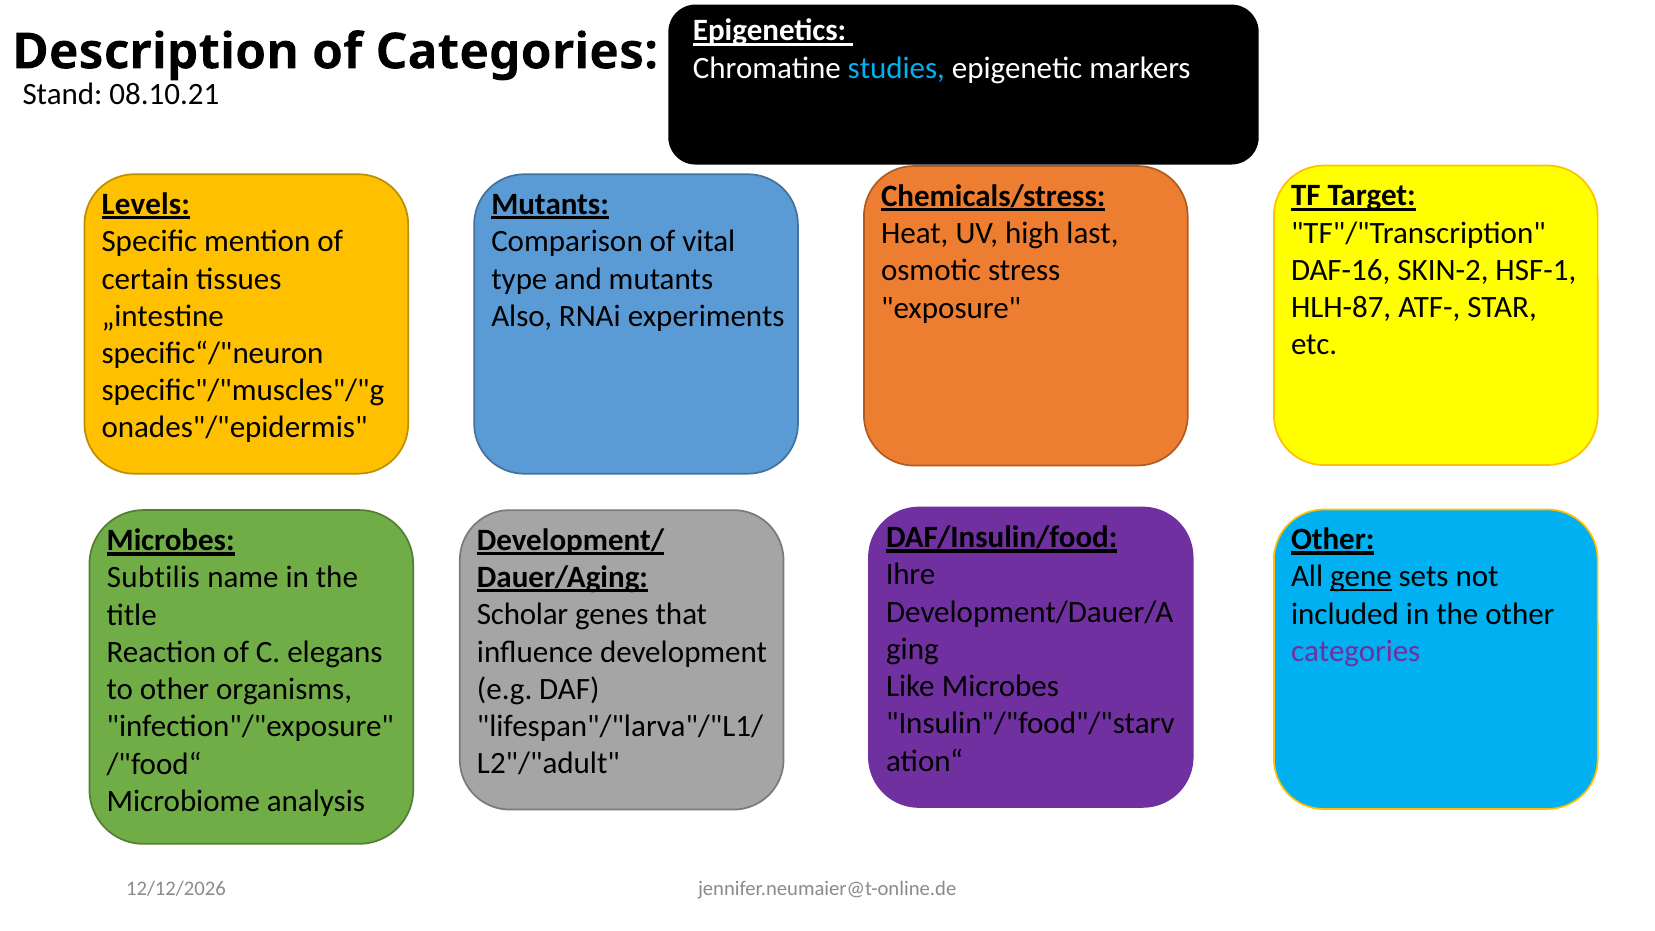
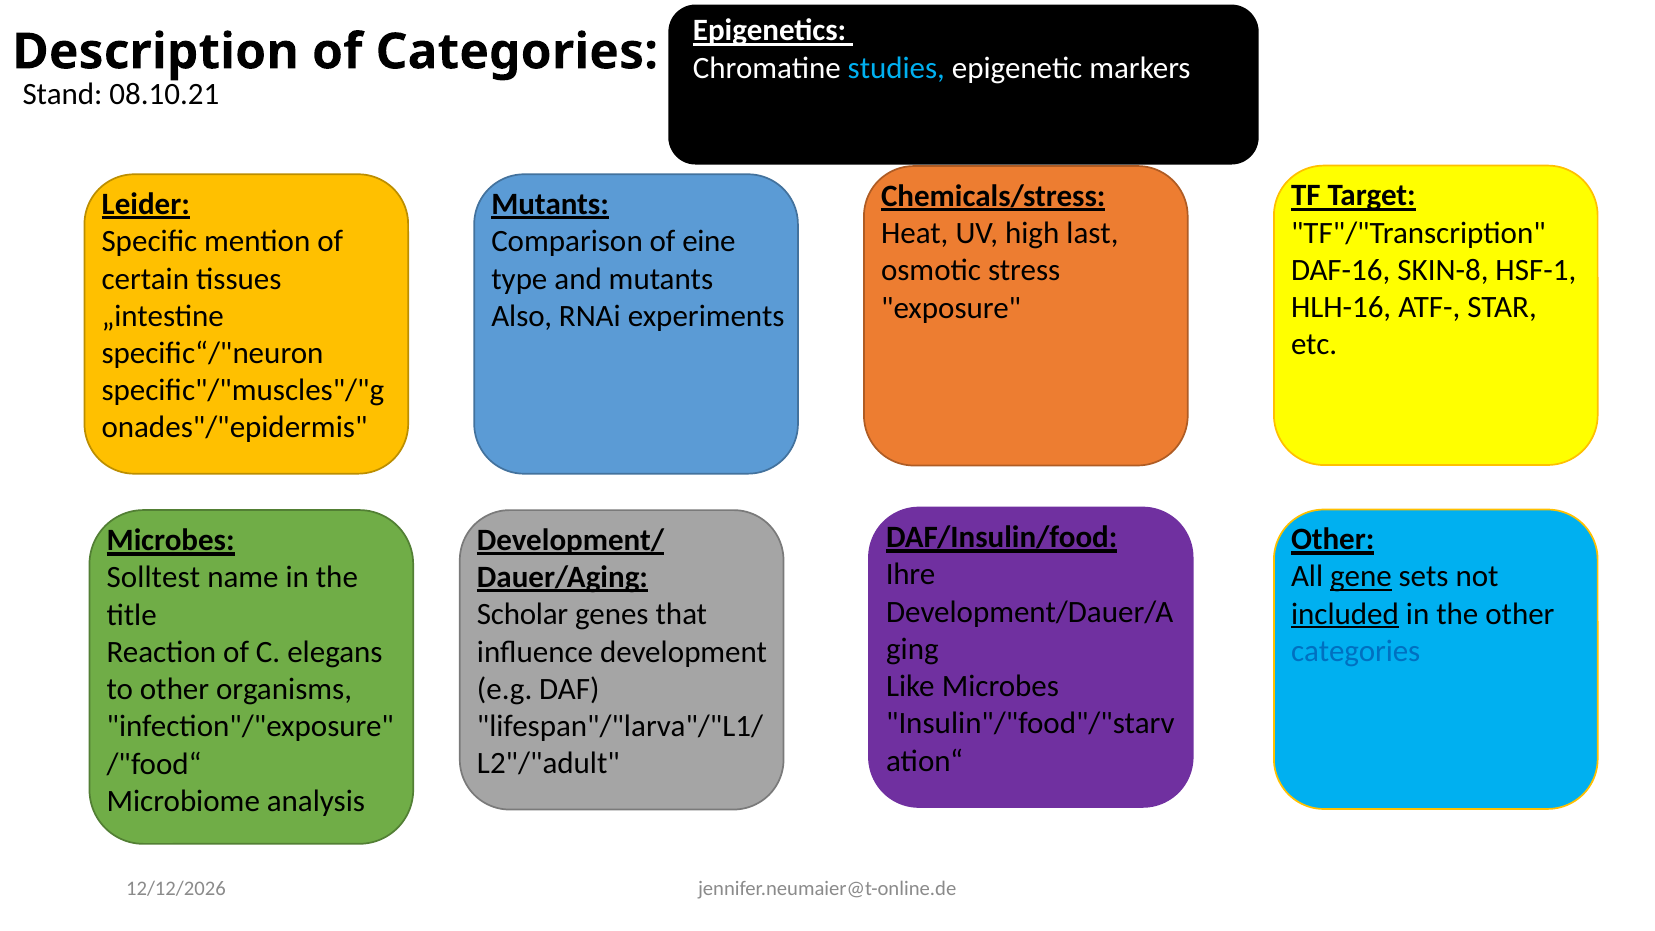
Levels: Levels -> Leider
vital: vital -> eine
SKIN-2: SKIN-2 -> SKIN-8
HLH-87: HLH-87 -> HLH-16
Subtilis: Subtilis -> Solltest
included underline: none -> present
categories at (1356, 651) colour: purple -> blue
